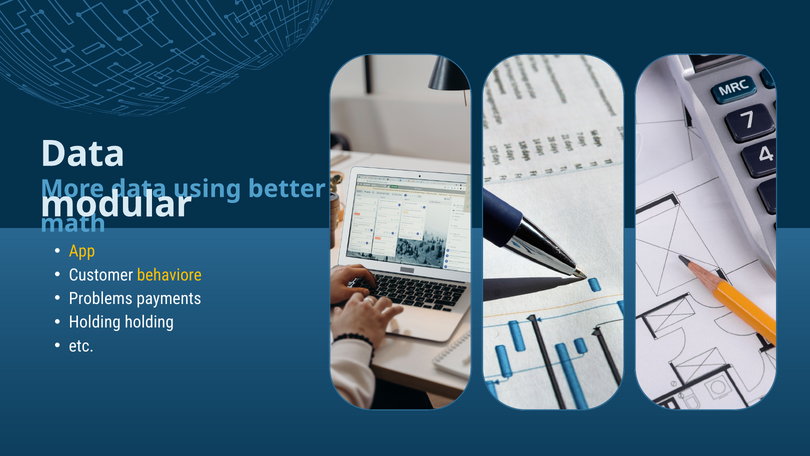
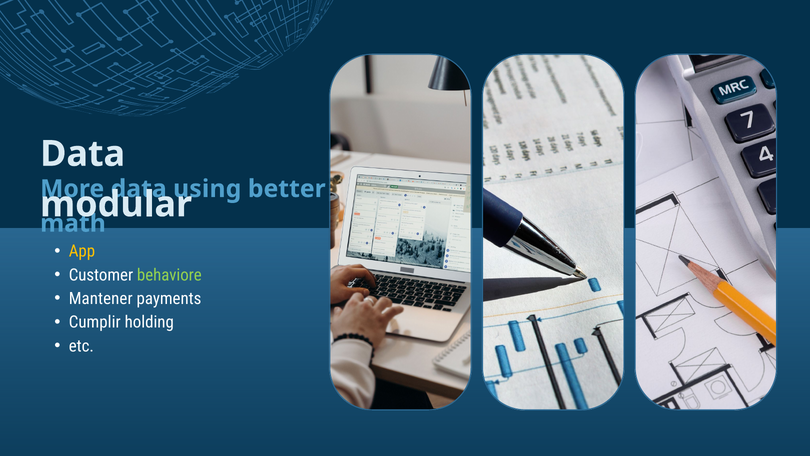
behaviore colour: yellow -> light green
Problems: Problems -> Mantener
Holding at (95, 322): Holding -> Cumplir
